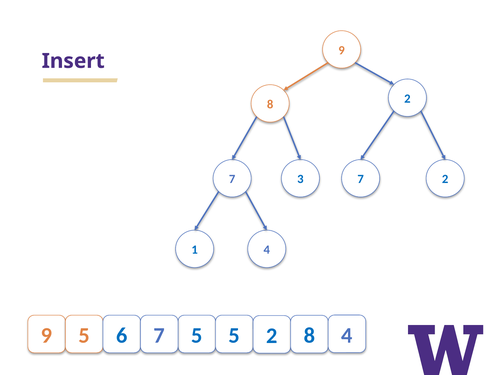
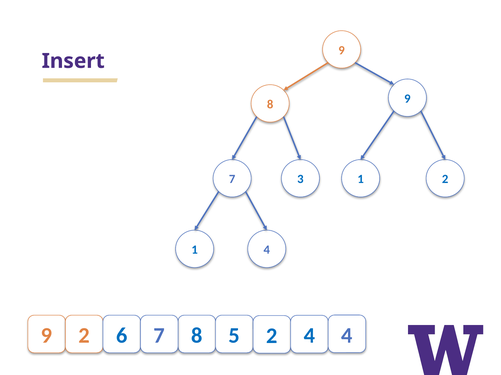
8 2: 2 -> 9
3 7: 7 -> 1
9 5: 5 -> 2
6 5: 5 -> 8
7 2 8: 8 -> 4
